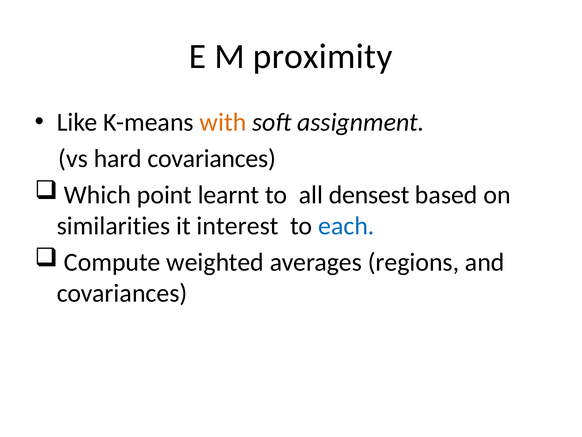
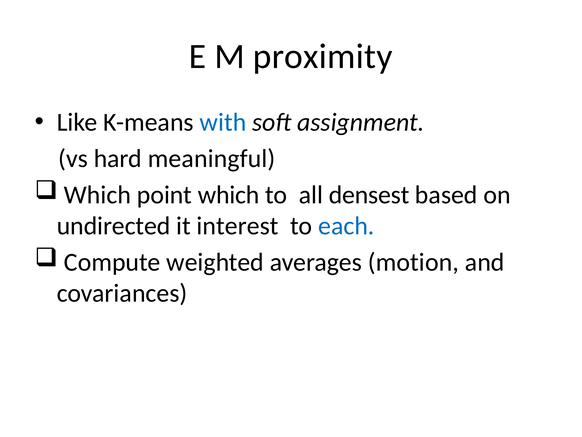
with colour: orange -> blue
hard covariances: covariances -> meaningful
point learnt: learnt -> which
similarities: similarities -> undirected
regions: regions -> motion
